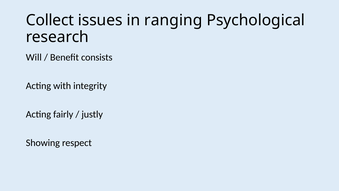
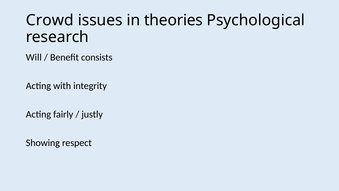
Collect: Collect -> Crowd
ranging: ranging -> theories
